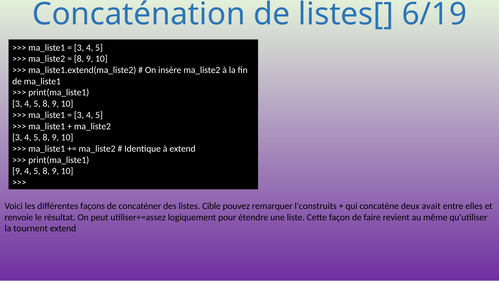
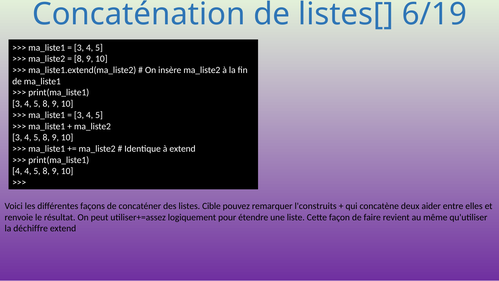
9 at (17, 171): 9 -> 4
avait: avait -> aider
tournent: tournent -> déchiffre
